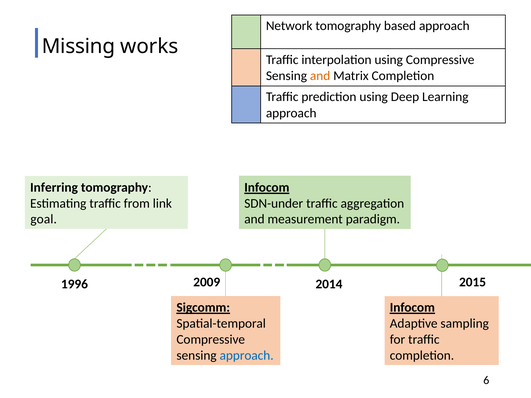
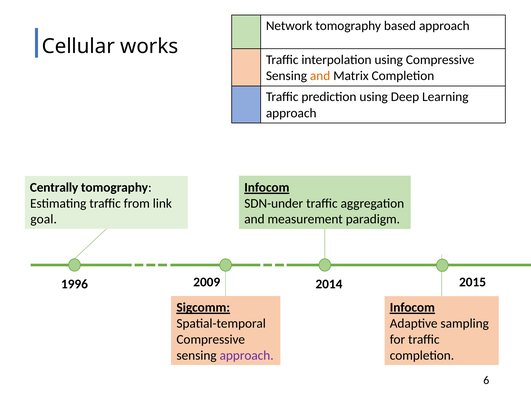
Missing: Missing -> Cellular
Inferring: Inferring -> Centrally
approach at (247, 356) colour: blue -> purple
